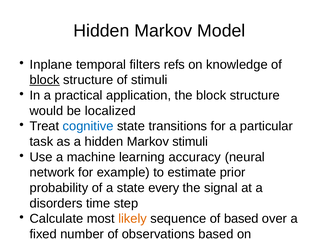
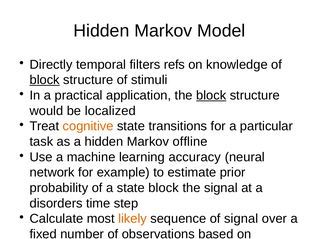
Inplane: Inplane -> Directly
block at (211, 95) underline: none -> present
cognitive colour: blue -> orange
Markov stimuli: stimuli -> offline
state every: every -> block
of based: based -> signal
